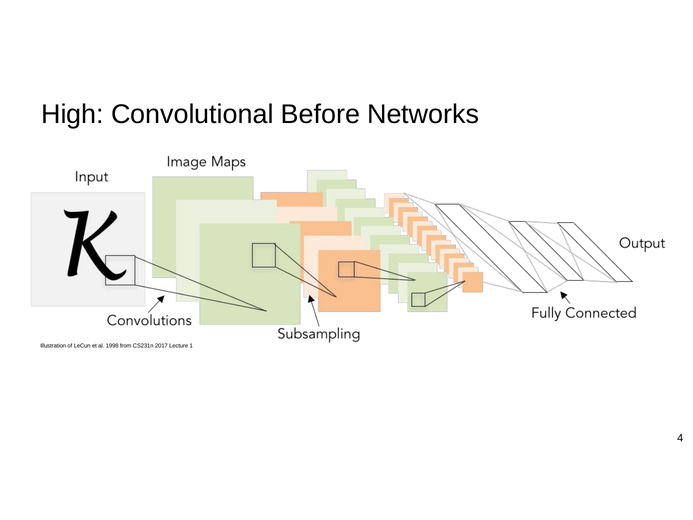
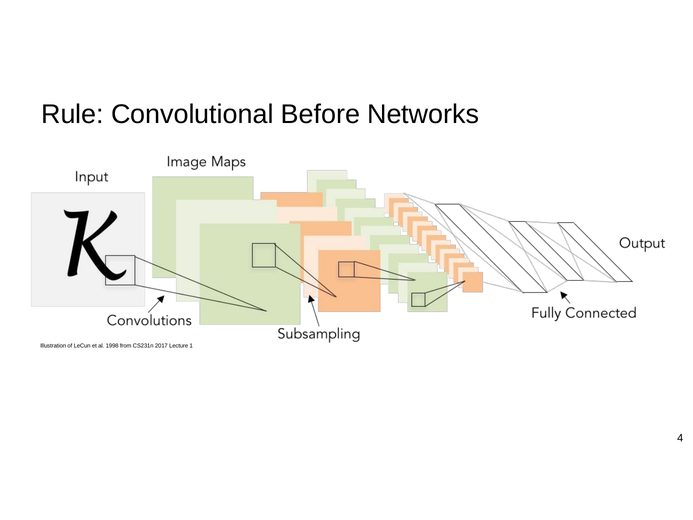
High: High -> Rule
